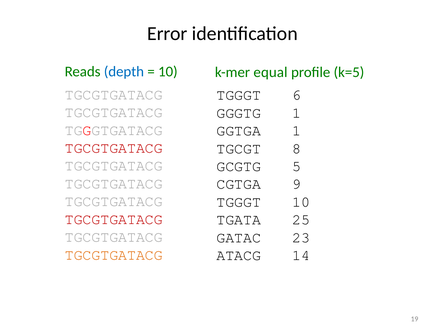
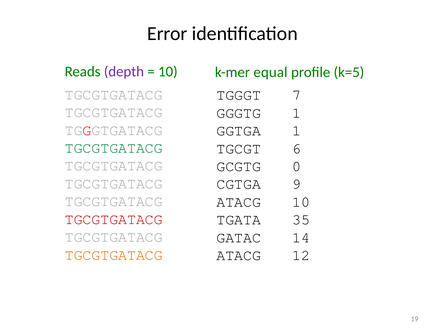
depth colour: blue -> purple
6: 6 -> 7
TGCGTGATACG at (114, 148) colour: red -> green
8: 8 -> 6
5: 5 -> 0
TGGGT at (239, 202): TGGGT -> ATACG
25: 25 -> 35
23: 23 -> 14
14: 14 -> 12
